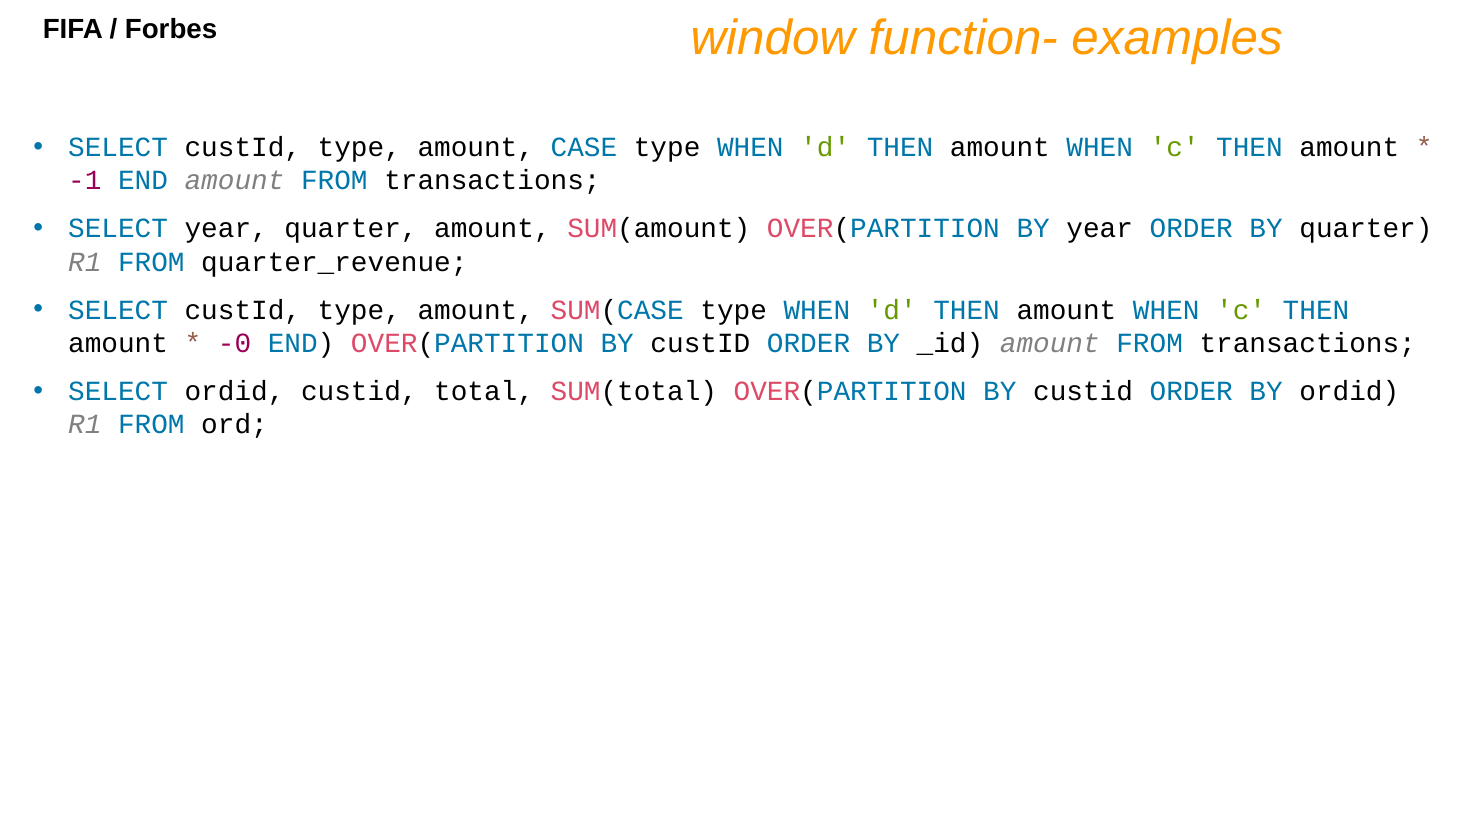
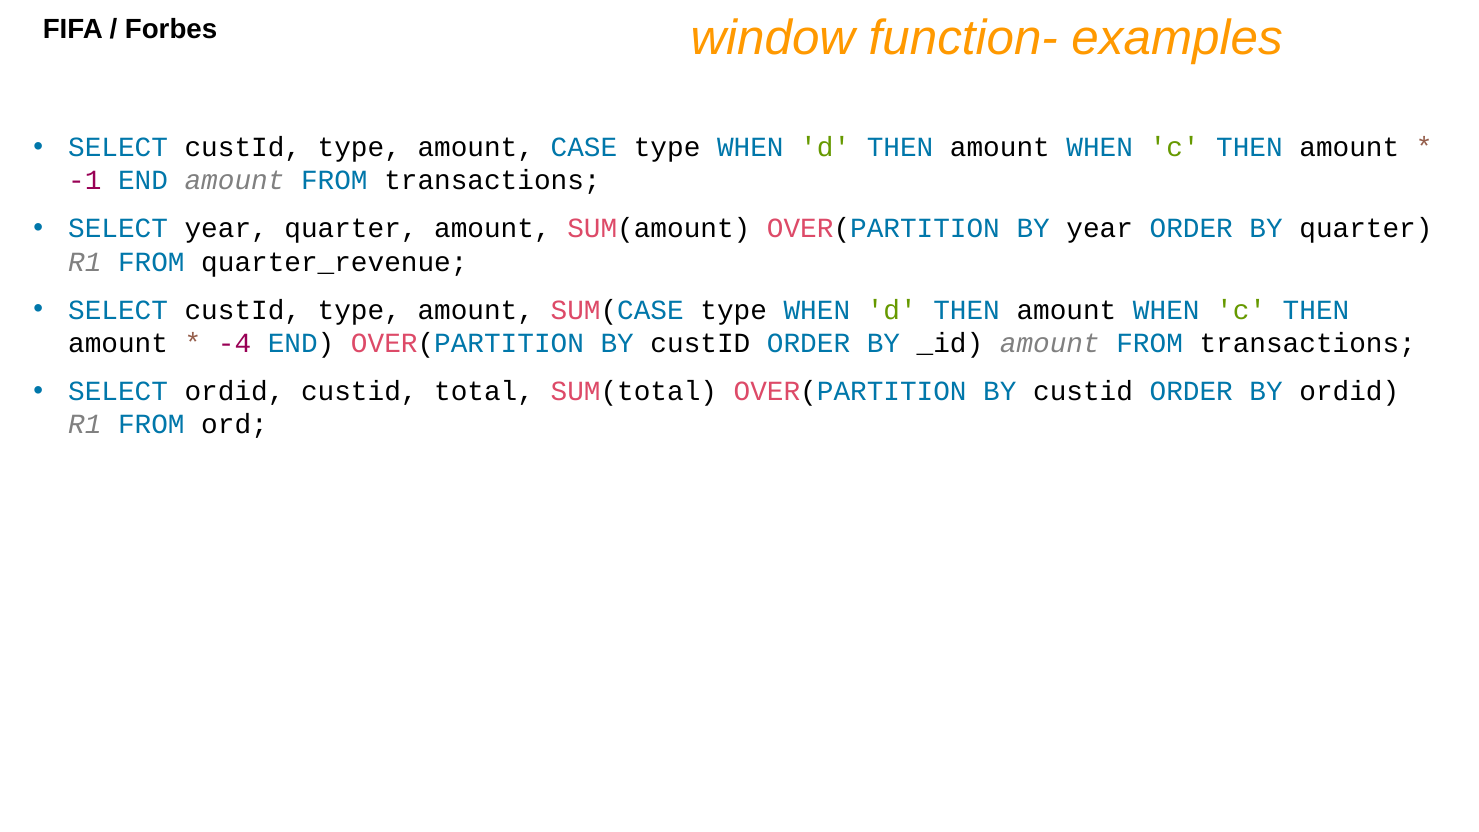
-0: -0 -> -4
